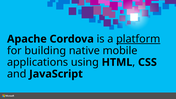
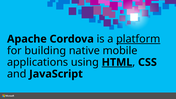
HTML underline: none -> present
